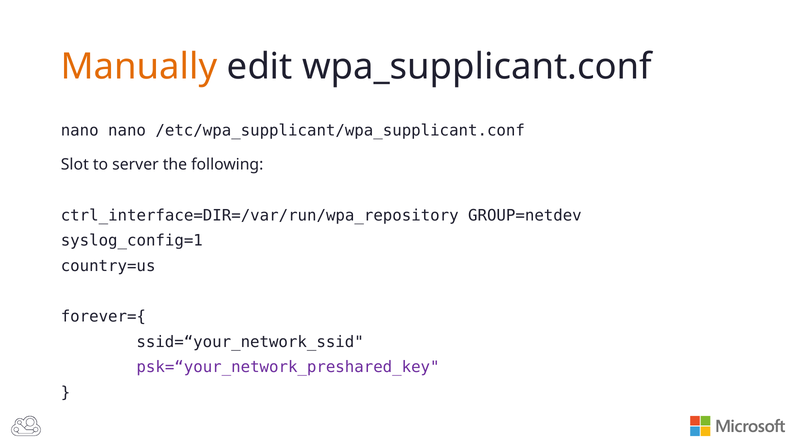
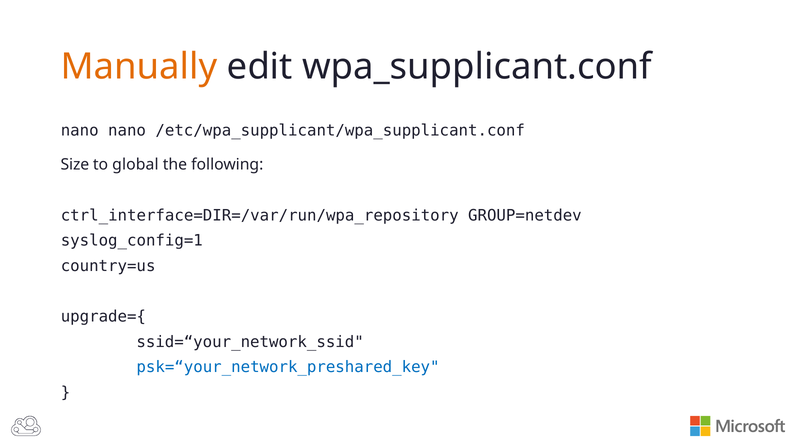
Slot: Slot -> Size
server: server -> global
forever={: forever={ -> upgrade={
psk=“your_network_preshared_key colour: purple -> blue
